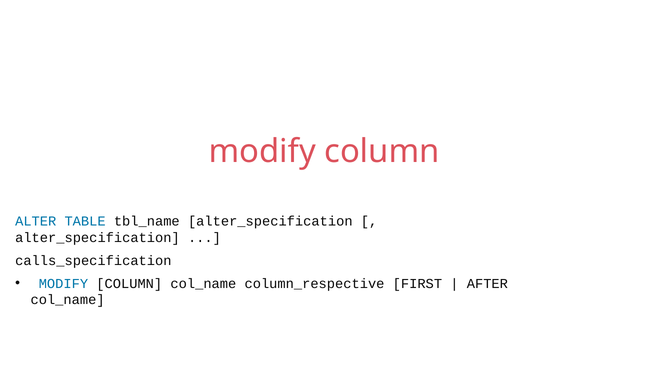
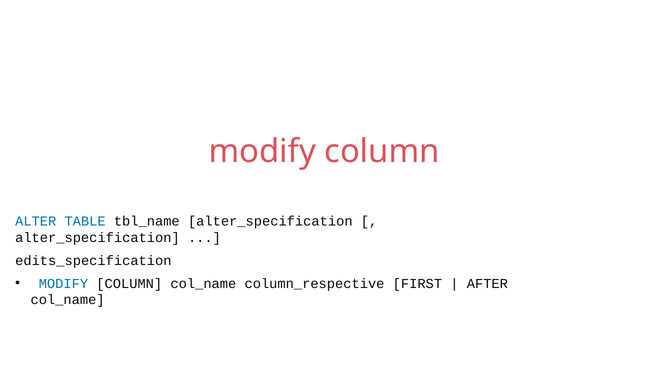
calls_specification: calls_specification -> edits_specification
